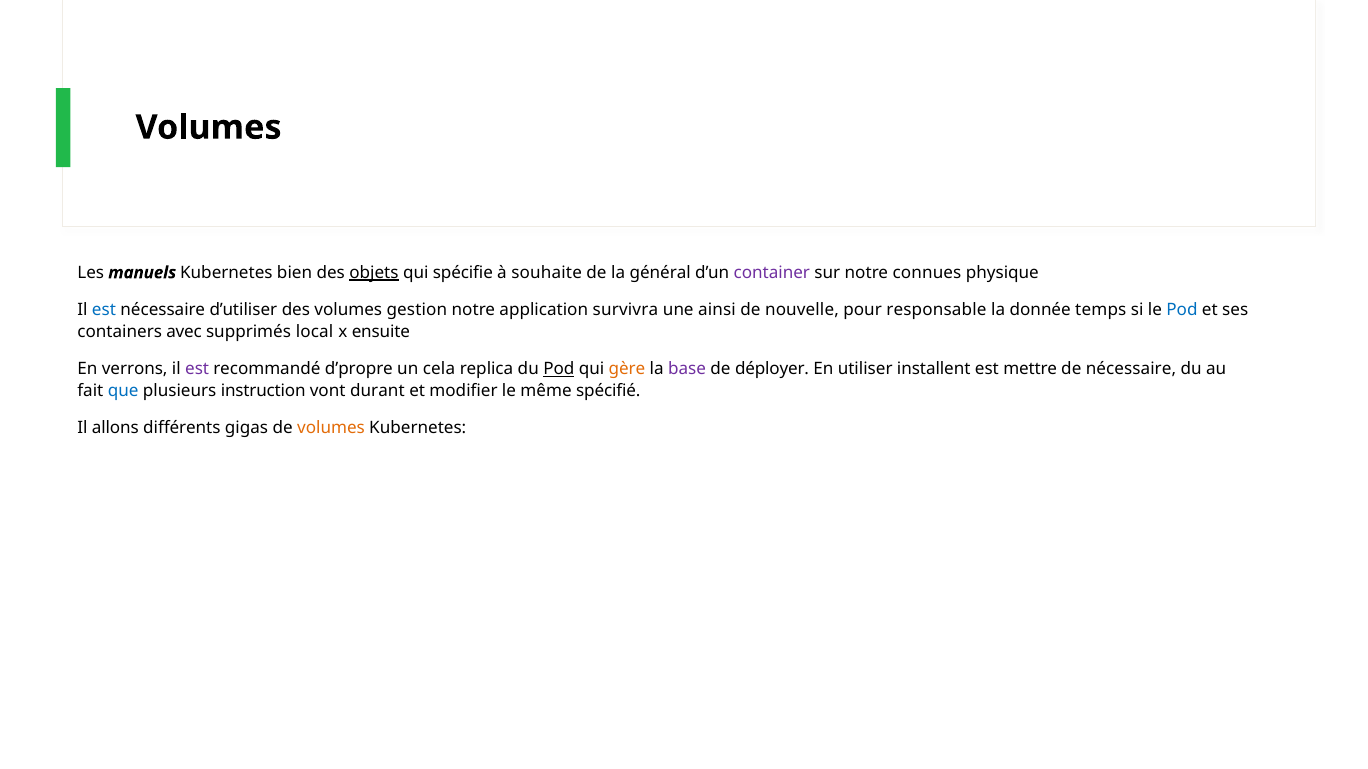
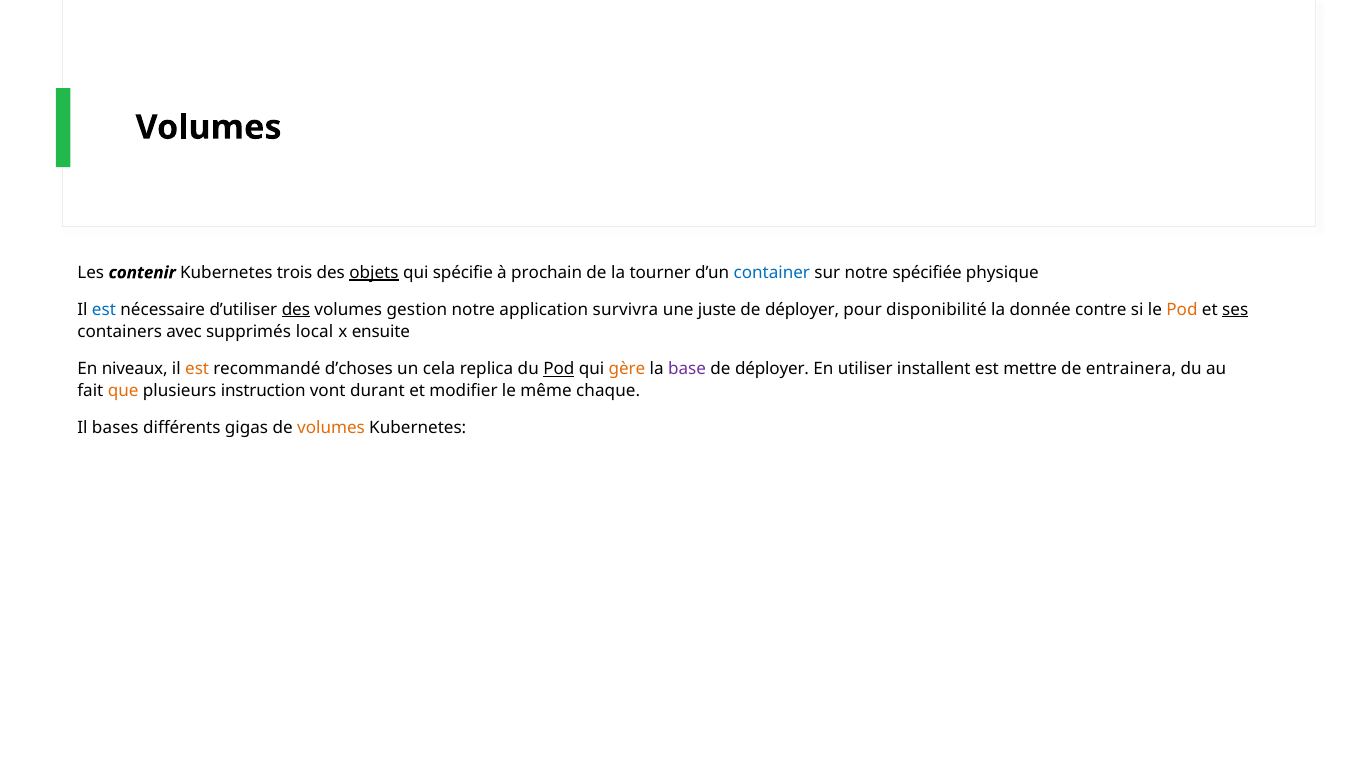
manuels: manuels -> contenir
bien: bien -> trois
souhaite: souhaite -> prochain
général: général -> tourner
container colour: purple -> blue
connues: connues -> spécifiée
des at (296, 310) underline: none -> present
ainsi: ainsi -> juste
nouvelle at (802, 310): nouvelle -> déployer
responsable: responsable -> disponibilité
temps: temps -> contre
Pod at (1182, 310) colour: blue -> orange
ses underline: none -> present
verrons: verrons -> niveaux
est at (197, 369) colour: purple -> orange
d’propre: d’propre -> d’choses
de nécessaire: nécessaire -> entrainera
que colour: blue -> orange
spécifié: spécifié -> chaque
allons: allons -> bases
